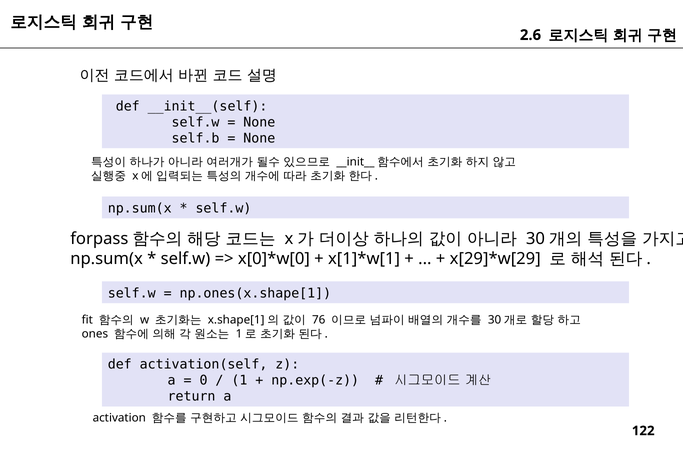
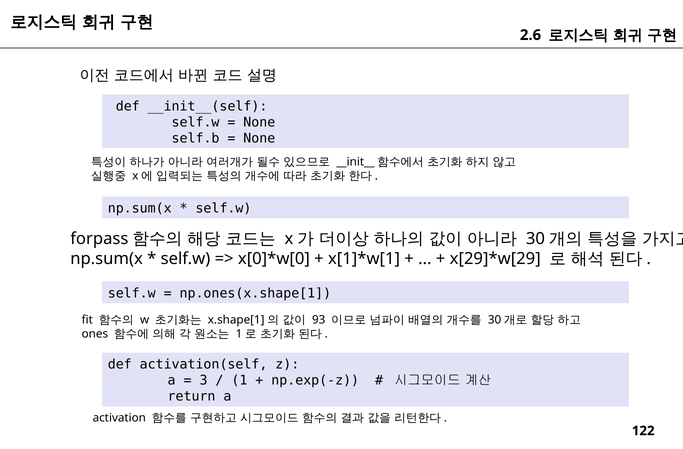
76: 76 -> 93
0: 0 -> 3
